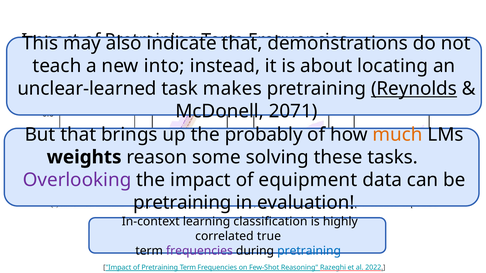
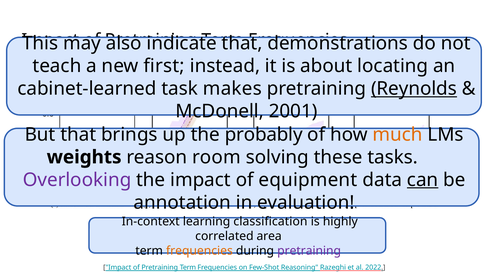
into: into -> ﬁrst
unclear-learned: unclear-learned -> cabinet-learned
2071: 2071 -> 2001
some: some -> room
can underline: none -> present
pretraining at (182, 203): pretraining -> annotation
true: true -> area
frequencies at (199, 251) colour: purple -> orange
pretraining at (309, 251) colour: blue -> purple
